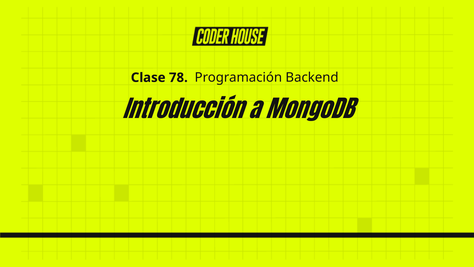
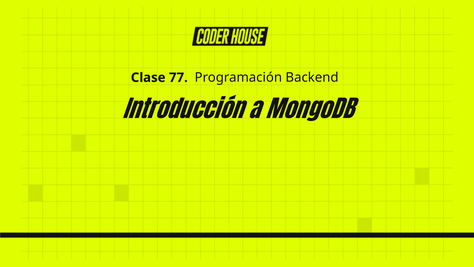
78: 78 -> 77
